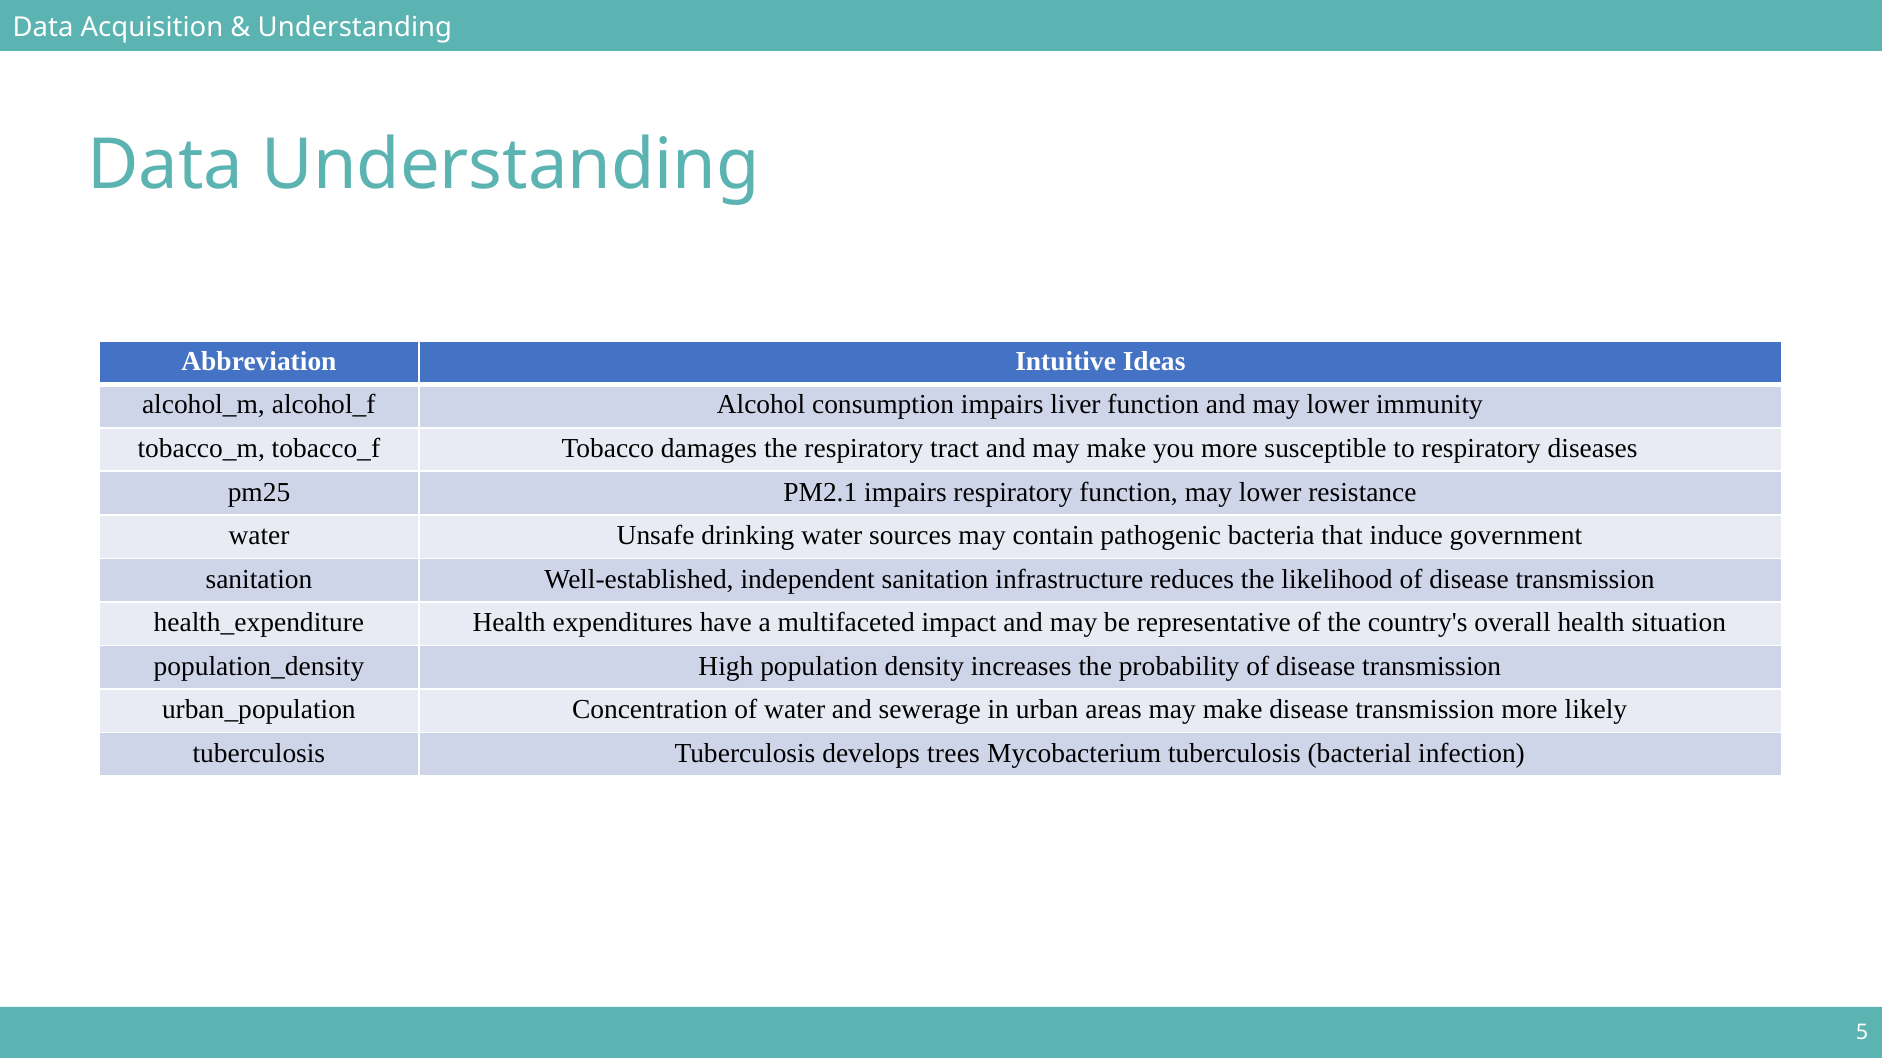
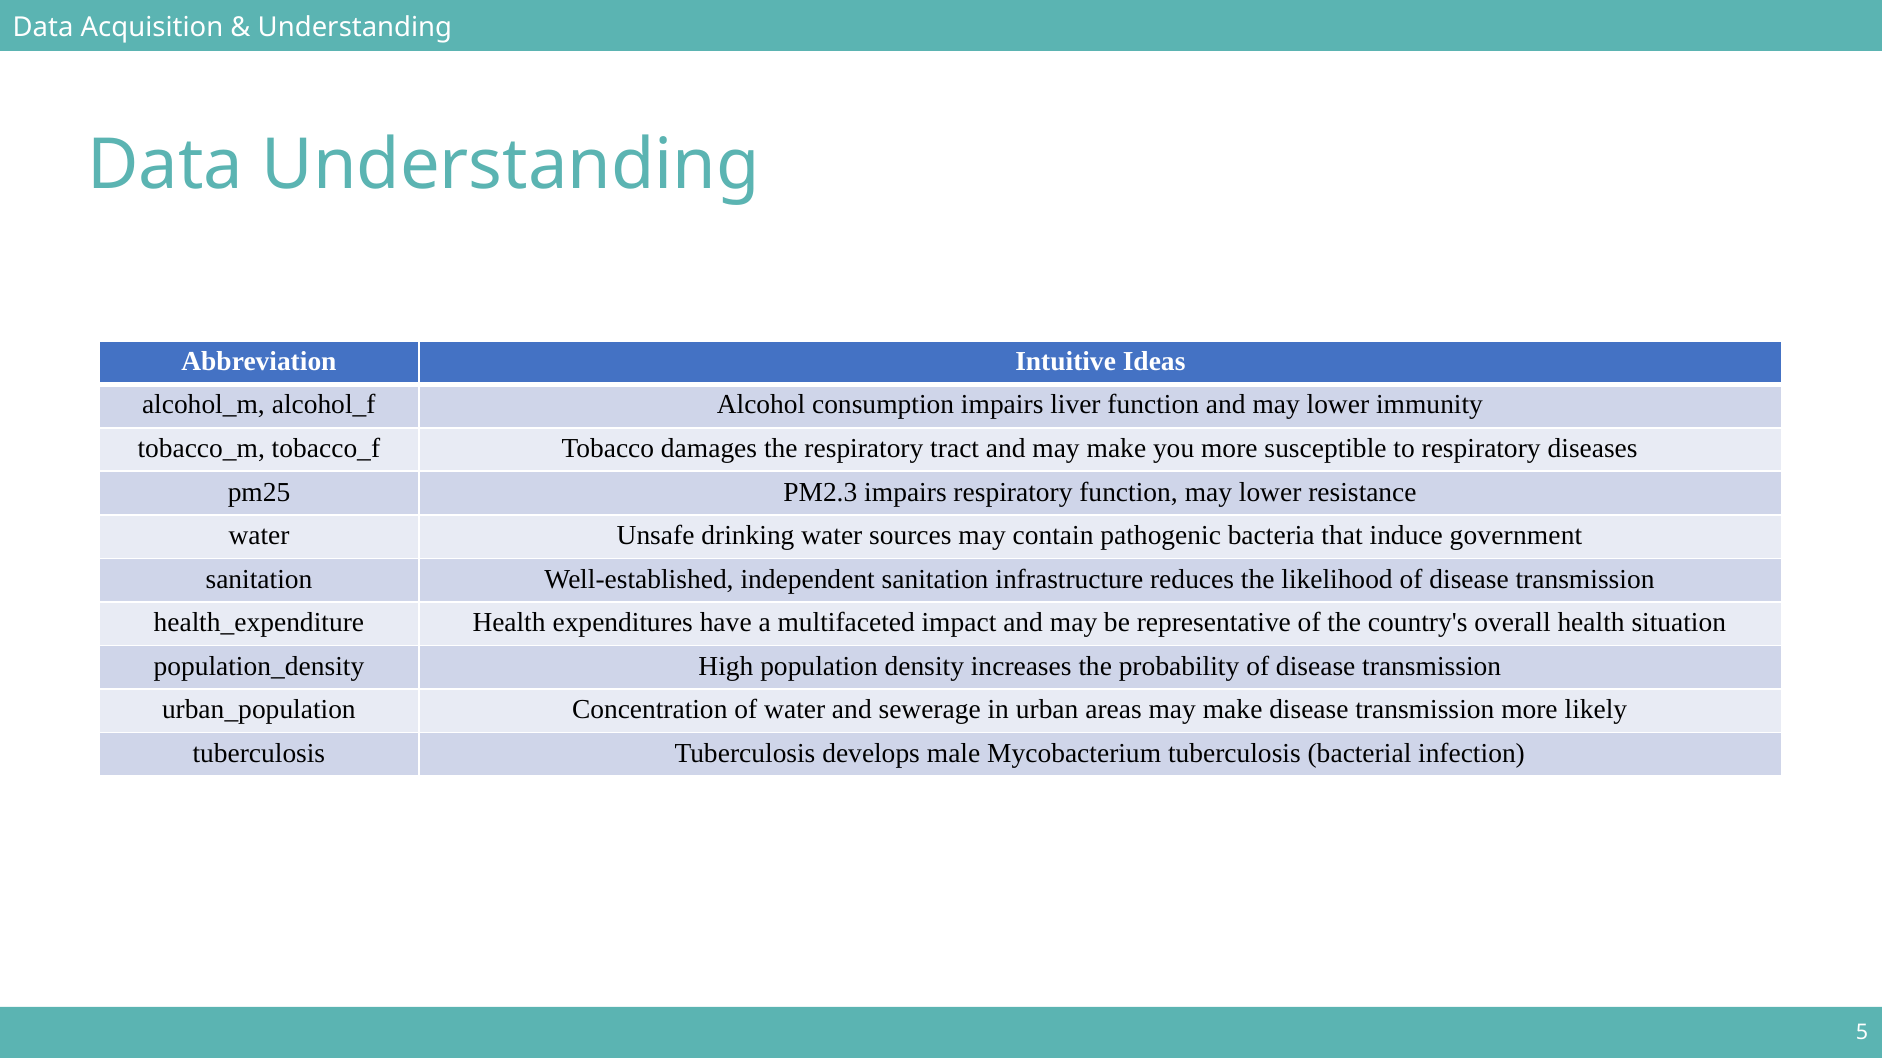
PM2.1: PM2.1 -> PM2.3
trees: trees -> male
